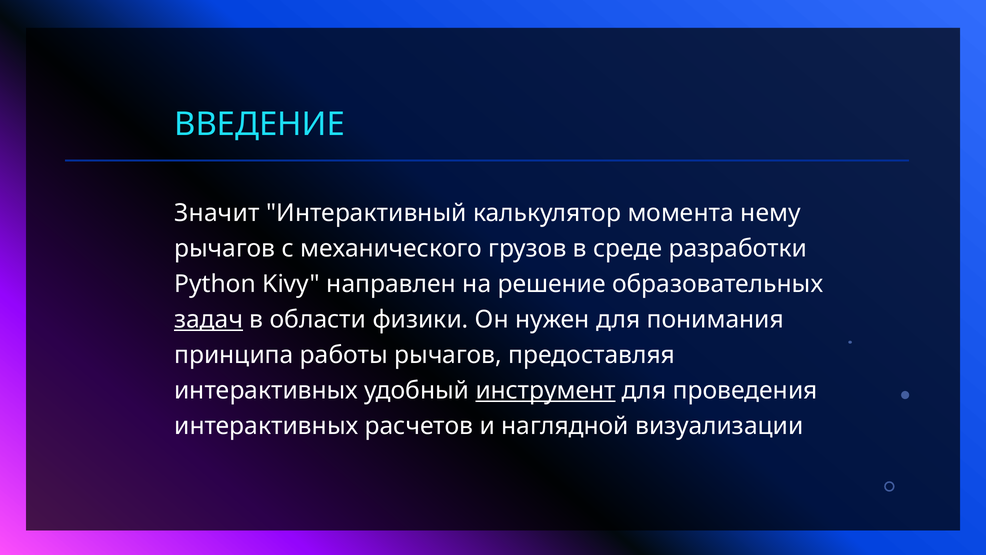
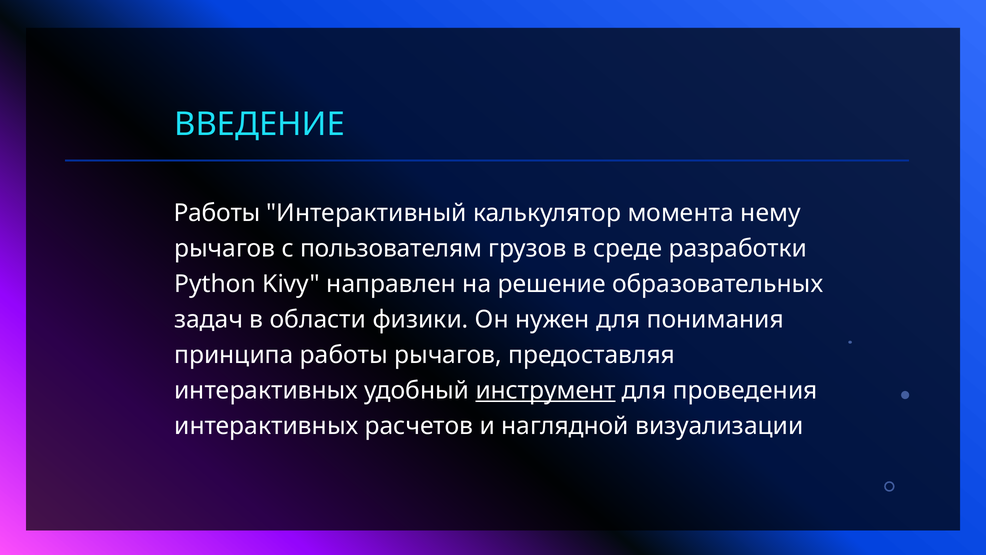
Значит at (217, 213): Значит -> Работы
механического: механического -> пользователям
задач underline: present -> none
